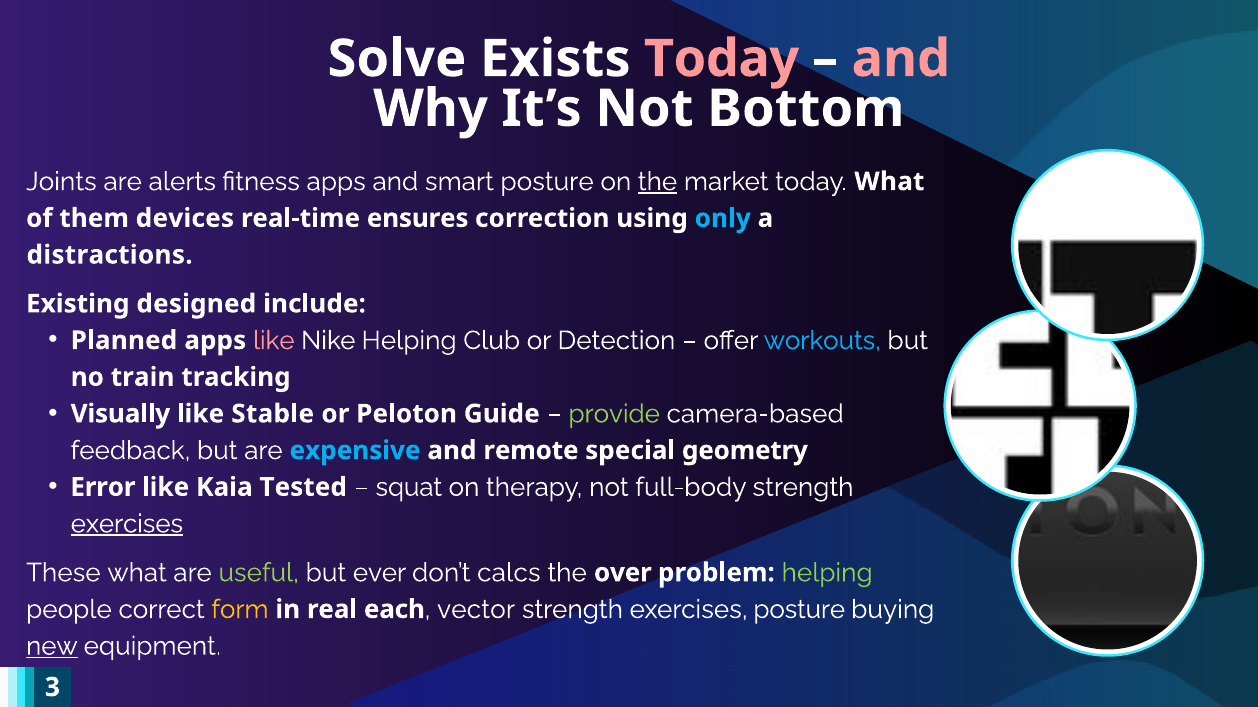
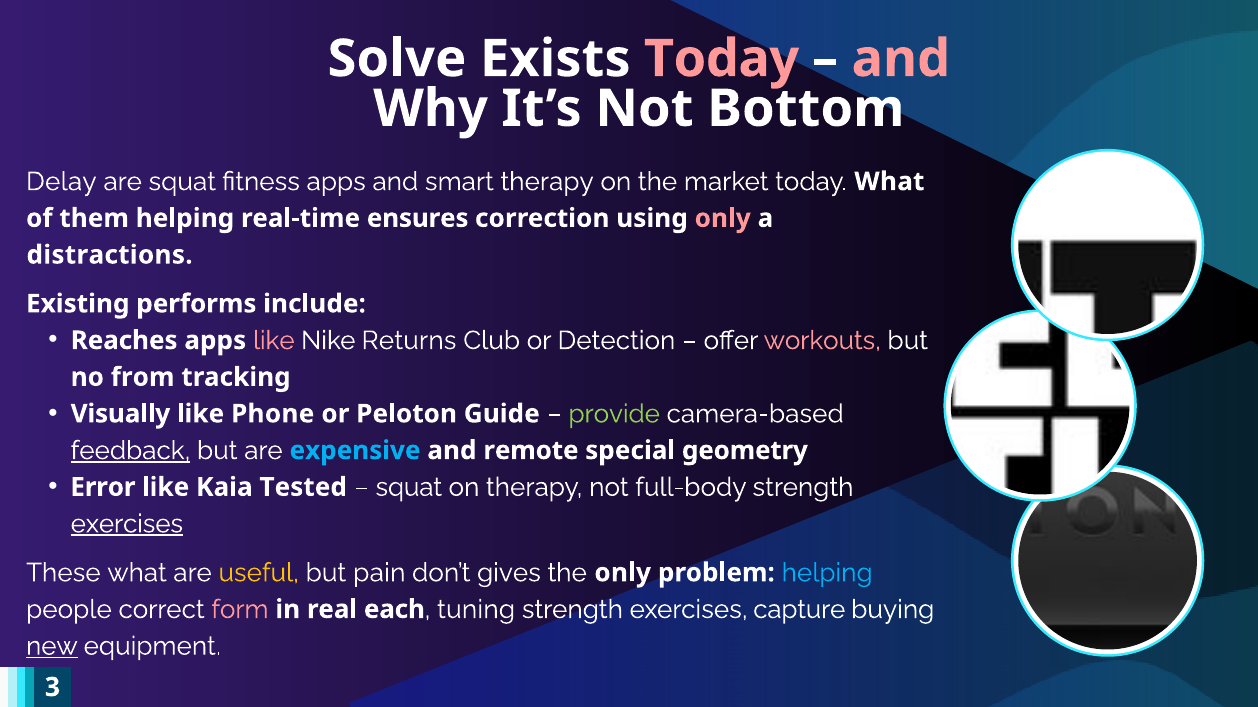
Joints: Joints -> Delay
are alerts: alerts -> squat
smart posture: posture -> therapy
the at (658, 182) underline: present -> none
them devices: devices -> helping
only at (723, 218) colour: light blue -> pink
designed: designed -> performs
Planned: Planned -> Reaches
Nike Helping: Helping -> Returns
workouts colour: light blue -> pink
train: train -> from
Stable: Stable -> Phone
feedback underline: none -> present
useful colour: light green -> yellow
ever: ever -> pain
calcs: calcs -> gives
the over: over -> only
helping at (827, 573) colour: light green -> light blue
form colour: yellow -> pink
vector: vector -> tuning
exercises posture: posture -> capture
